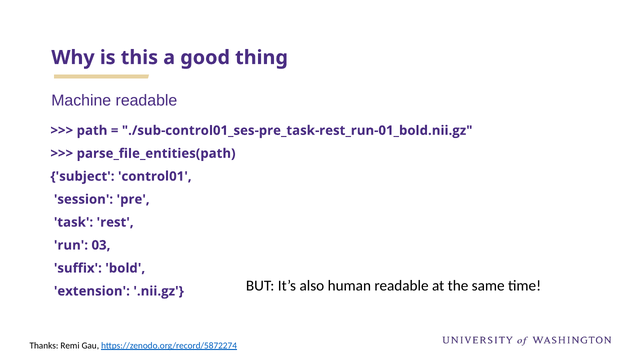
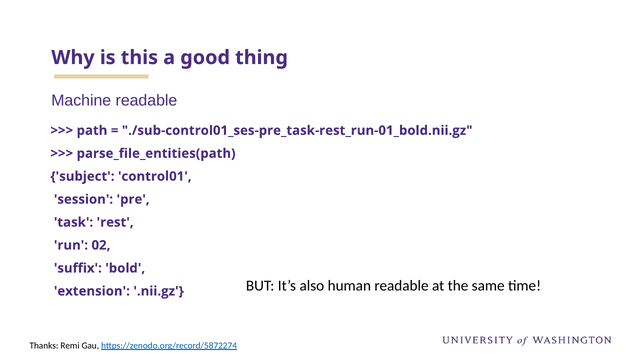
03: 03 -> 02
